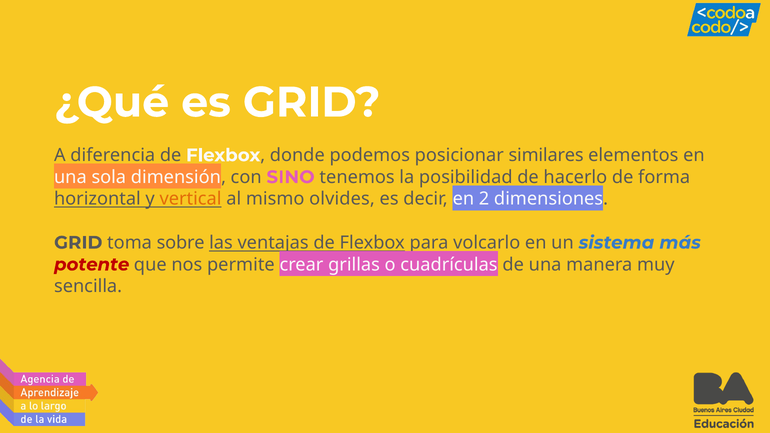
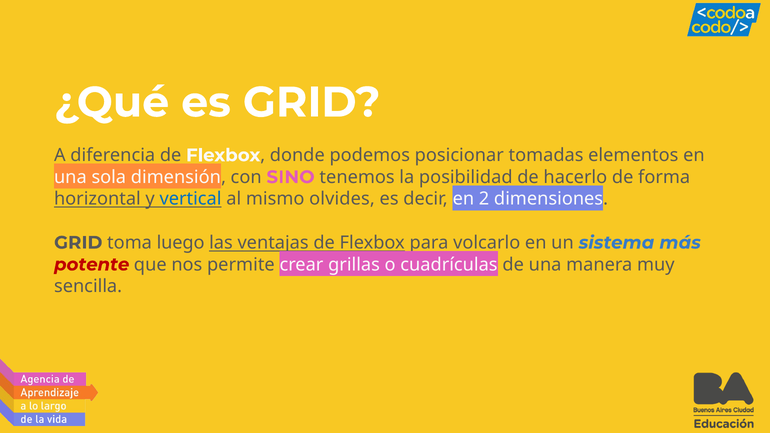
similares: similares -> tomadas
vertical colour: orange -> blue
sobre: sobre -> luego
